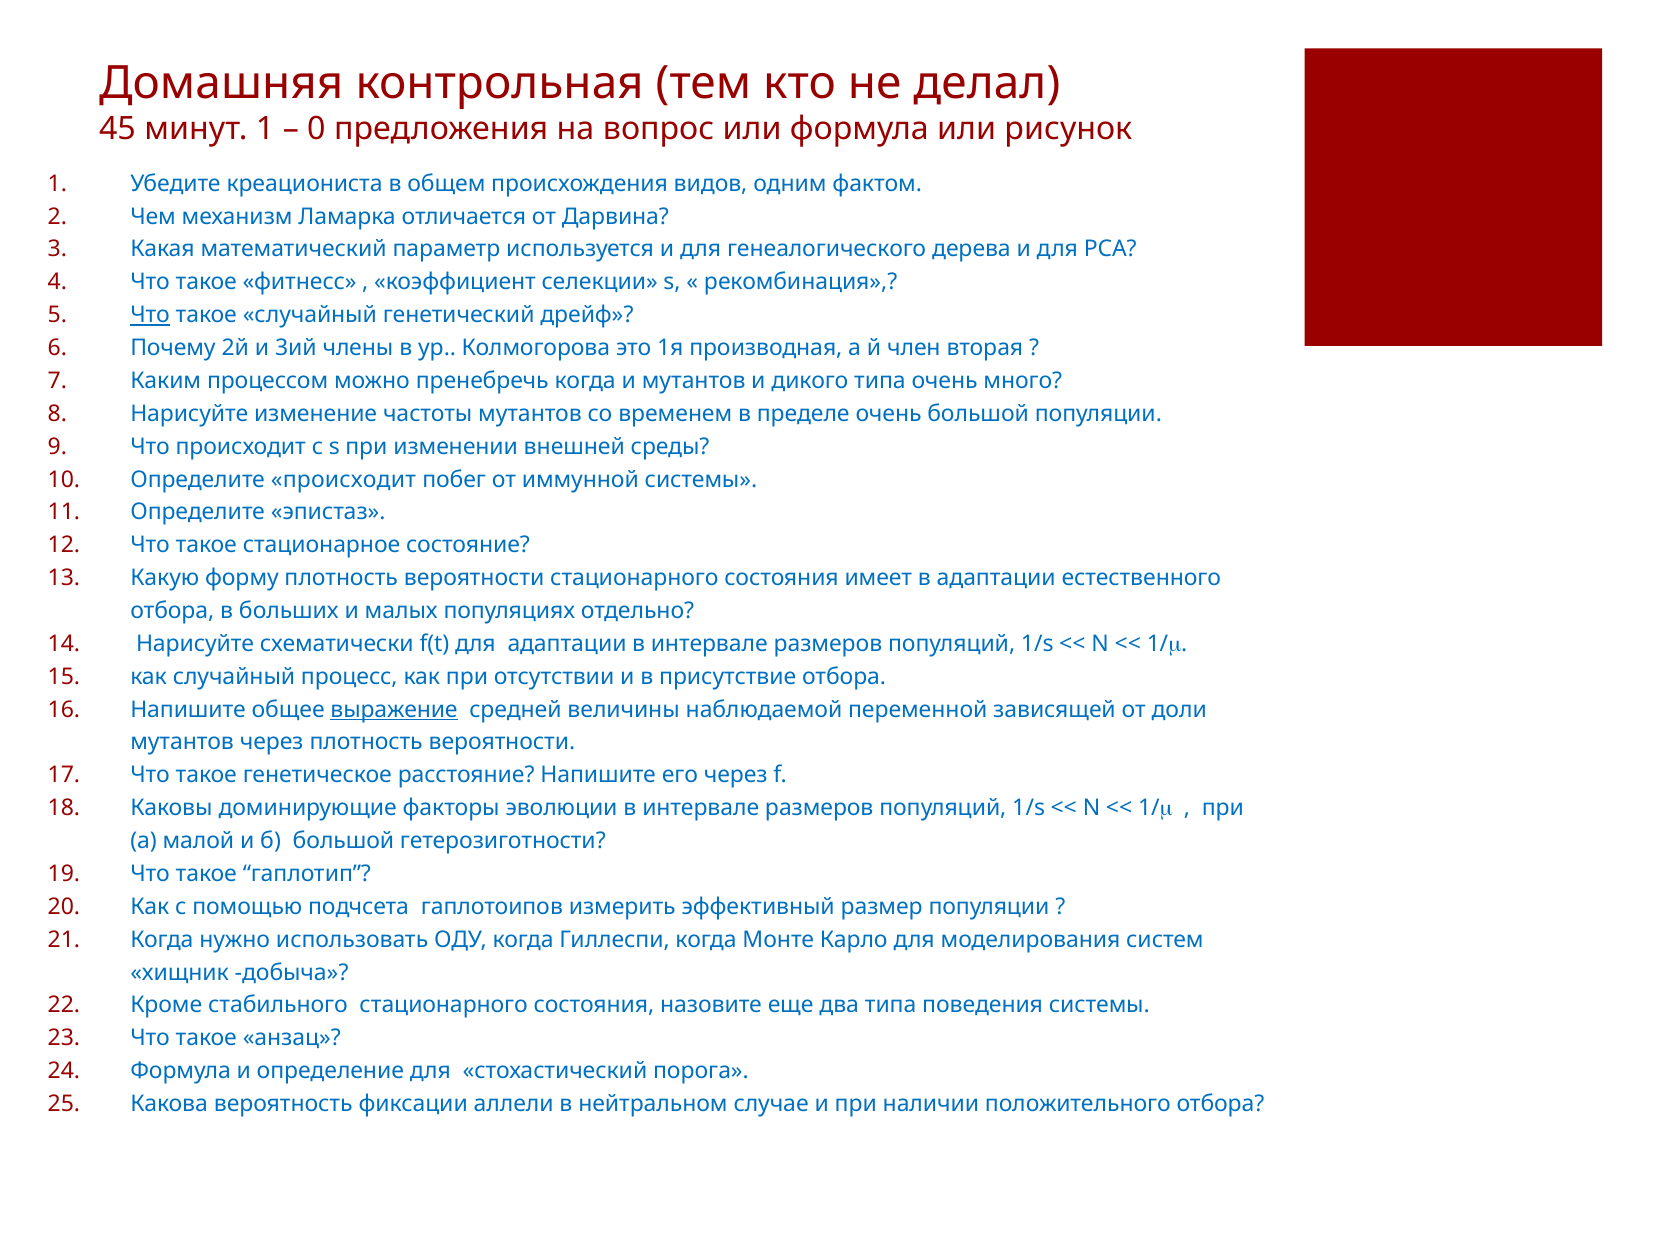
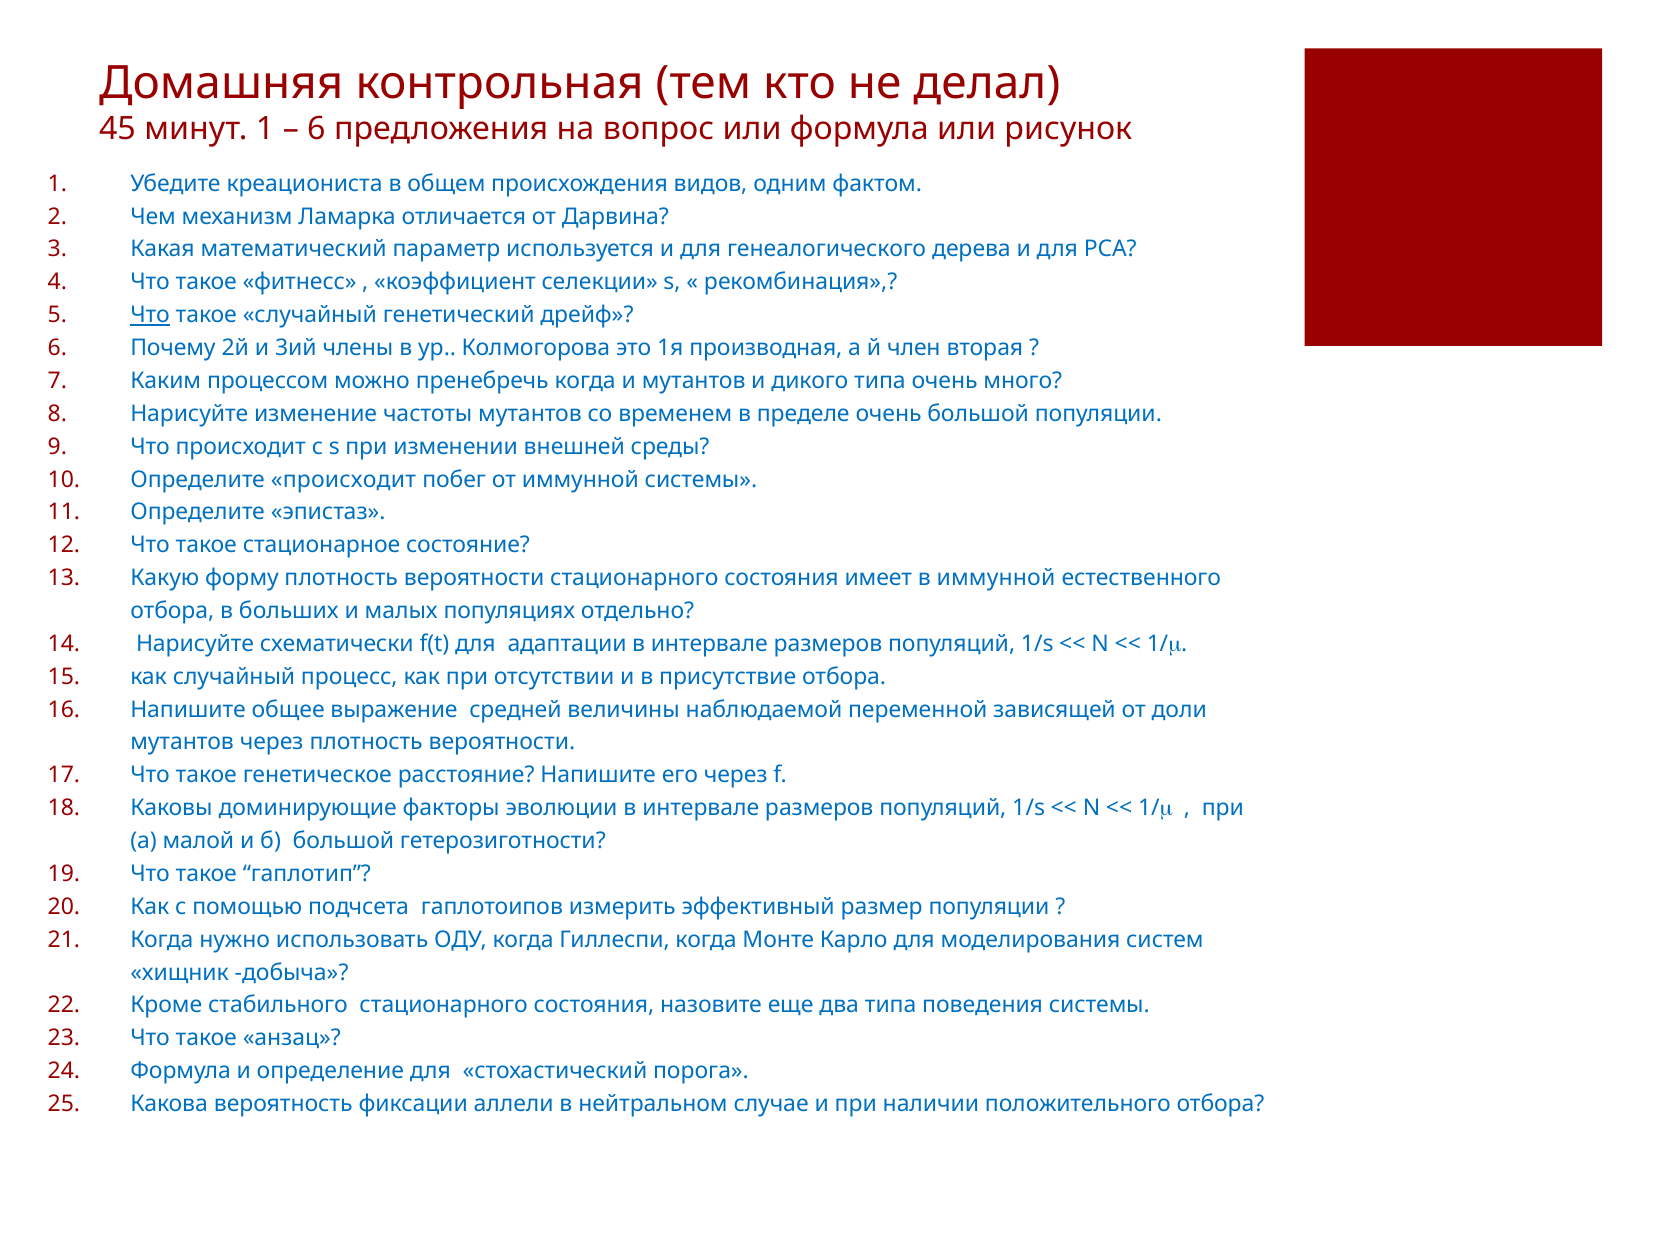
0 at (316, 129): 0 -> 6
в адаптации: адаптации -> иммунной
выражение underline: present -> none
